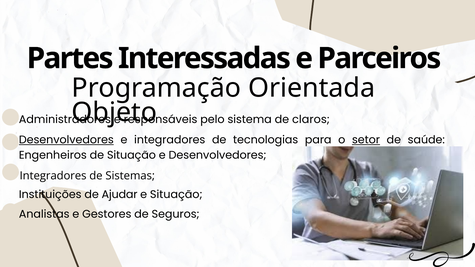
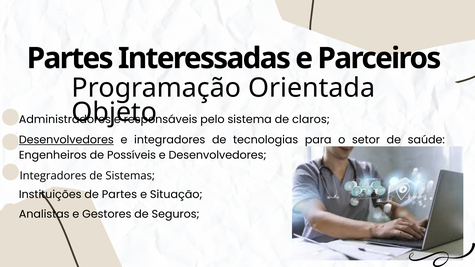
setor underline: present -> none
de Situação: Situação -> Possíveis
de Ajudar: Ajudar -> Partes
